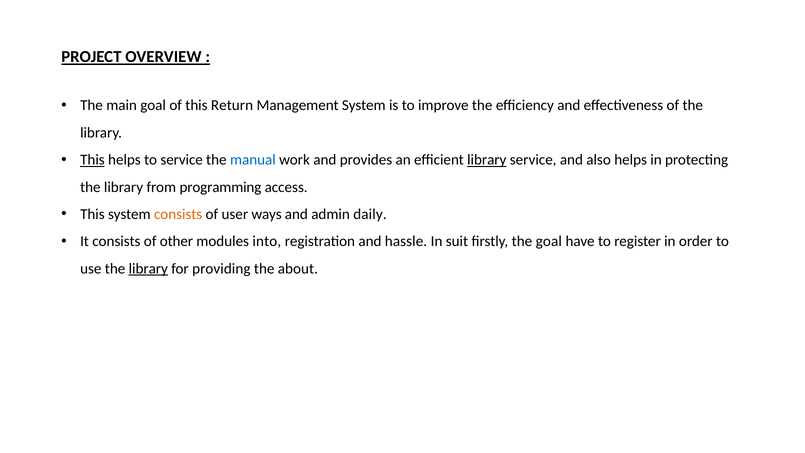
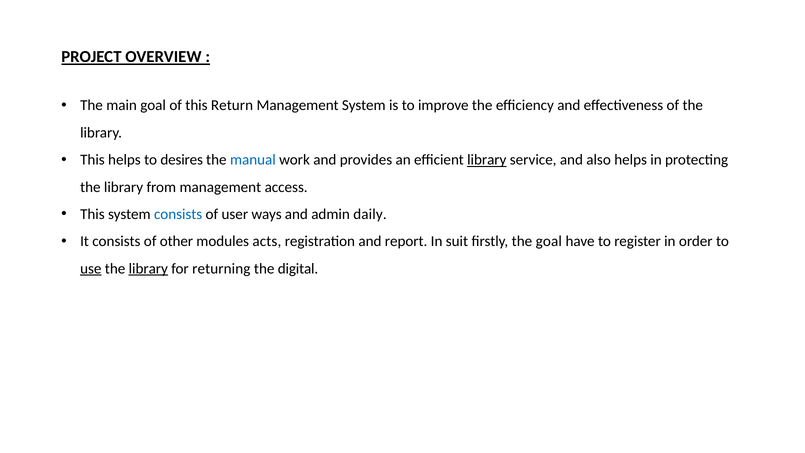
This at (92, 160) underline: present -> none
to service: service -> desires
from programming: programming -> management
consists at (178, 214) colour: orange -> blue
into: into -> acts
hassle: hassle -> report
use underline: none -> present
providing: providing -> returning
about: about -> digital
